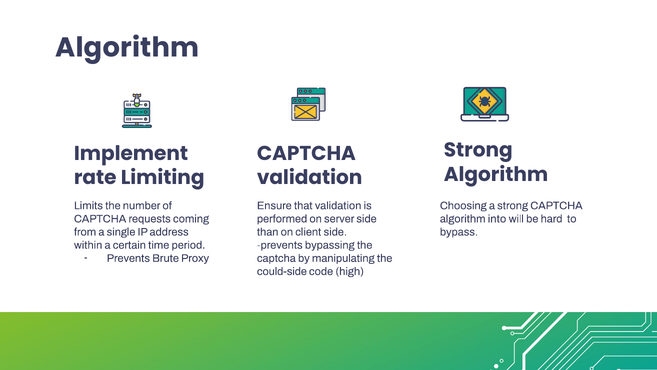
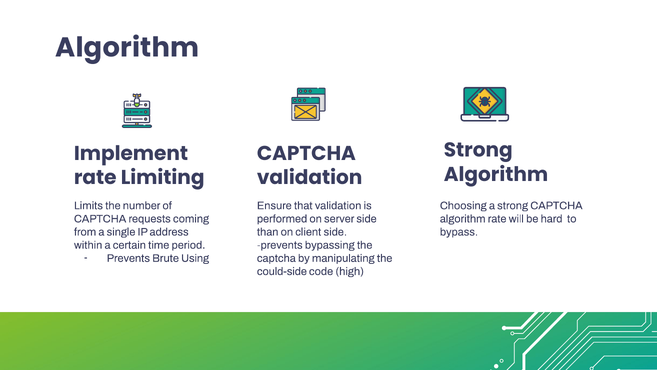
algorithm into: into -> rate
Proxy: Proxy -> Using
